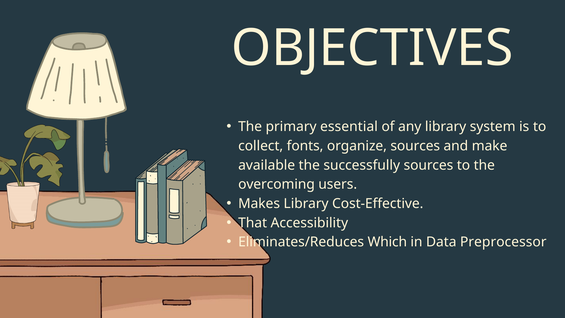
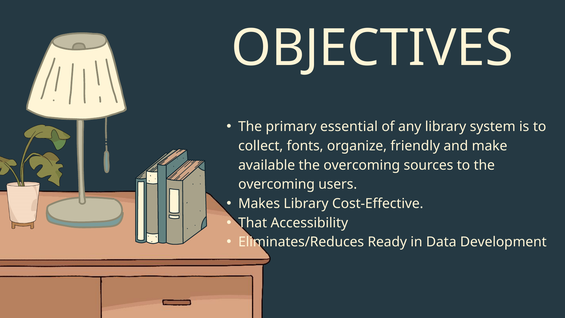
organize sources: sources -> friendly
available the successfully: successfully -> overcoming
Which: Which -> Ready
Preprocessor: Preprocessor -> Development
